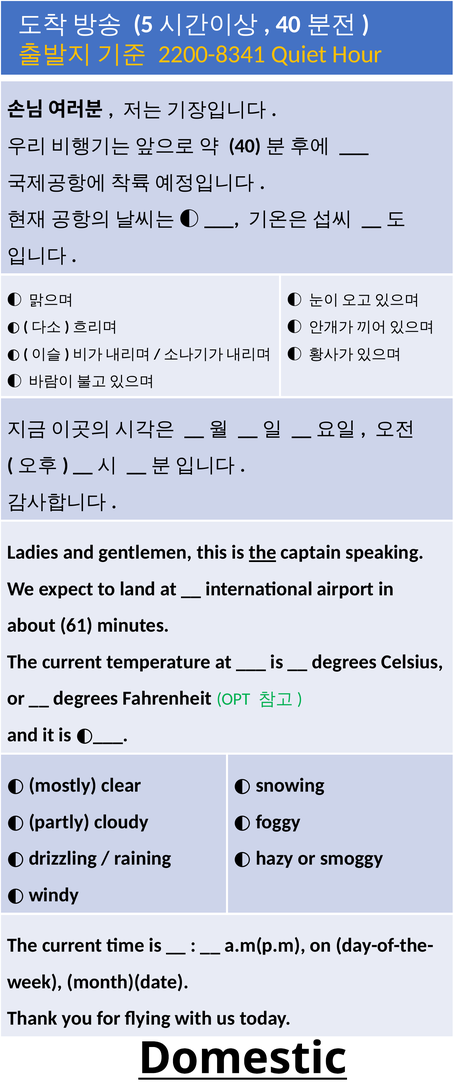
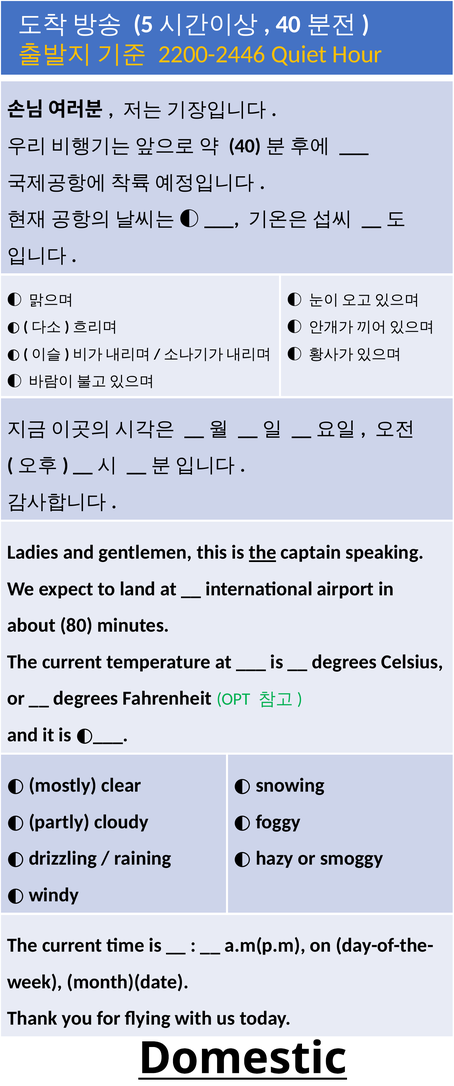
2200-8341: 2200-8341 -> 2200-2446
61: 61 -> 80
